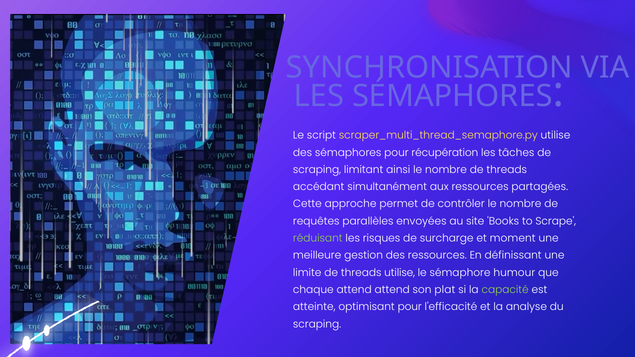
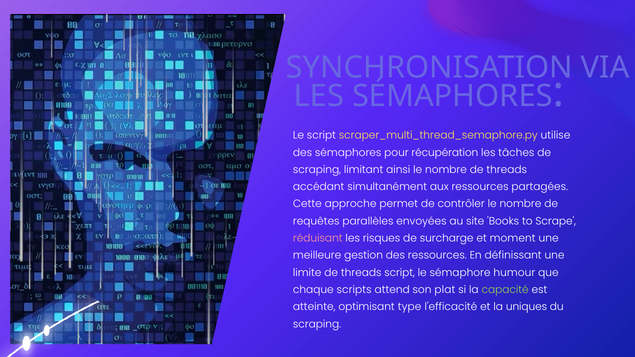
réduisant colour: light green -> pink
threads utilise: utilise -> script
chaque attend: attend -> scripts
optimisant pour: pour -> type
analyse: analyse -> uniques
